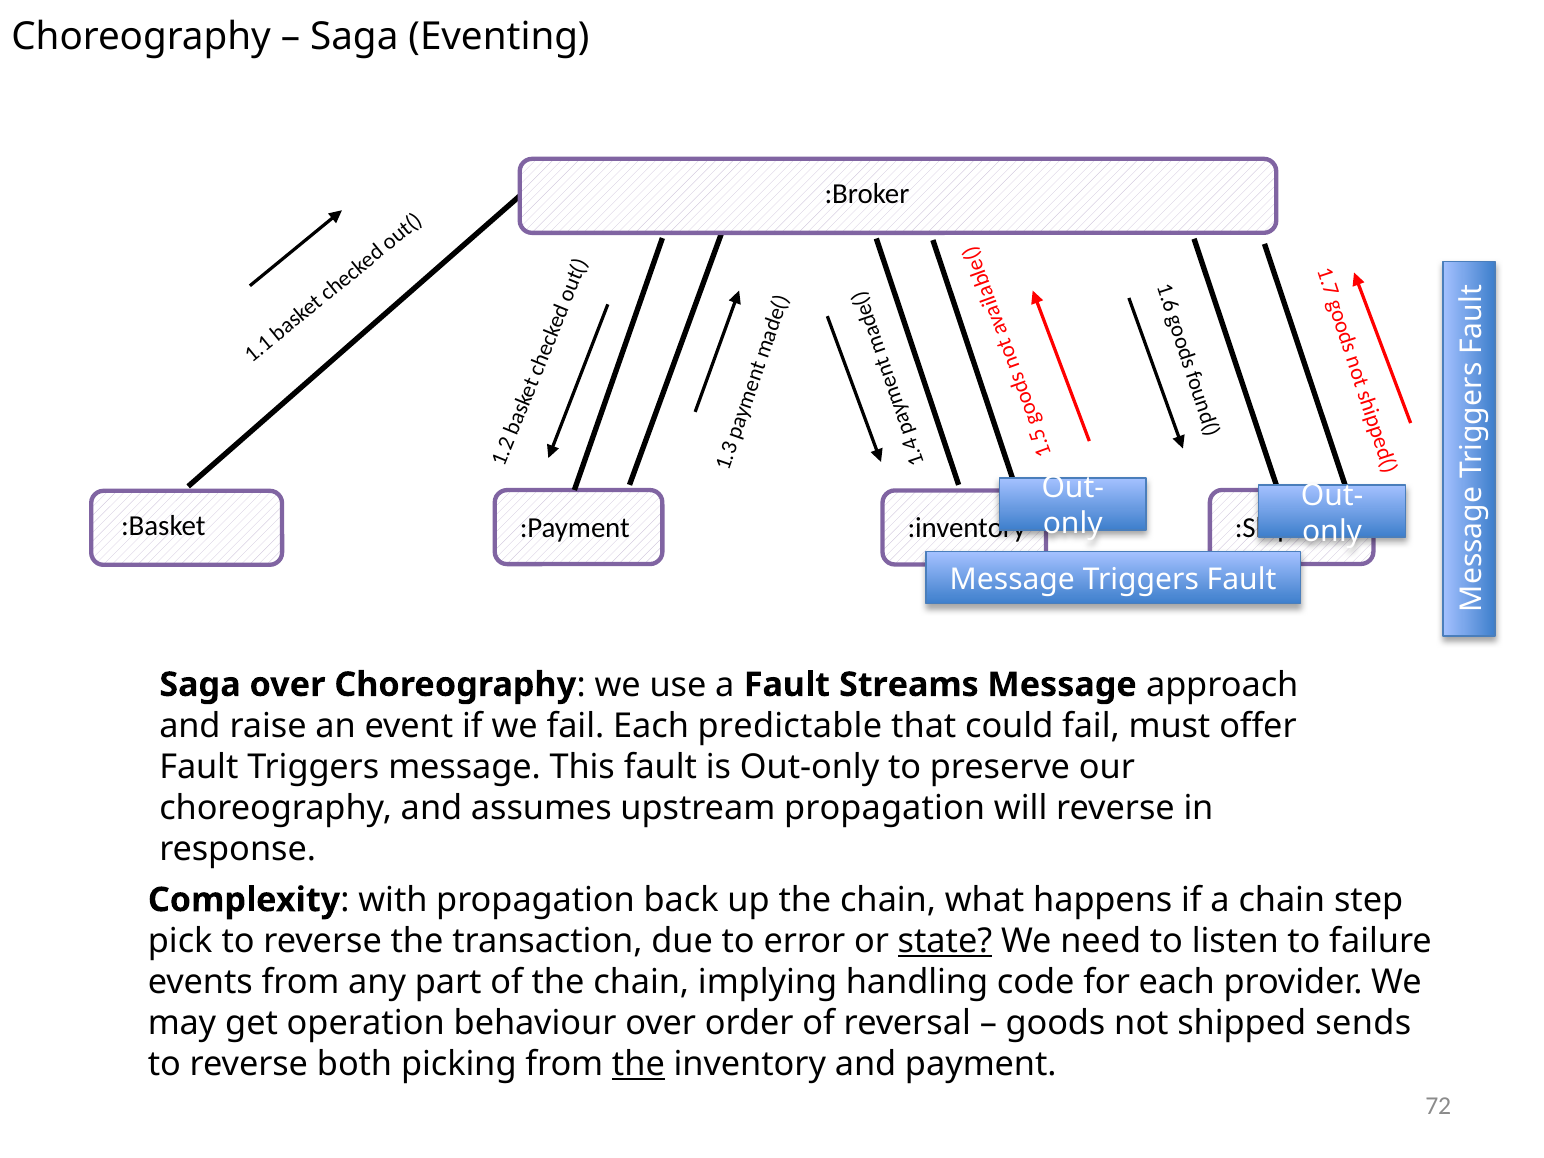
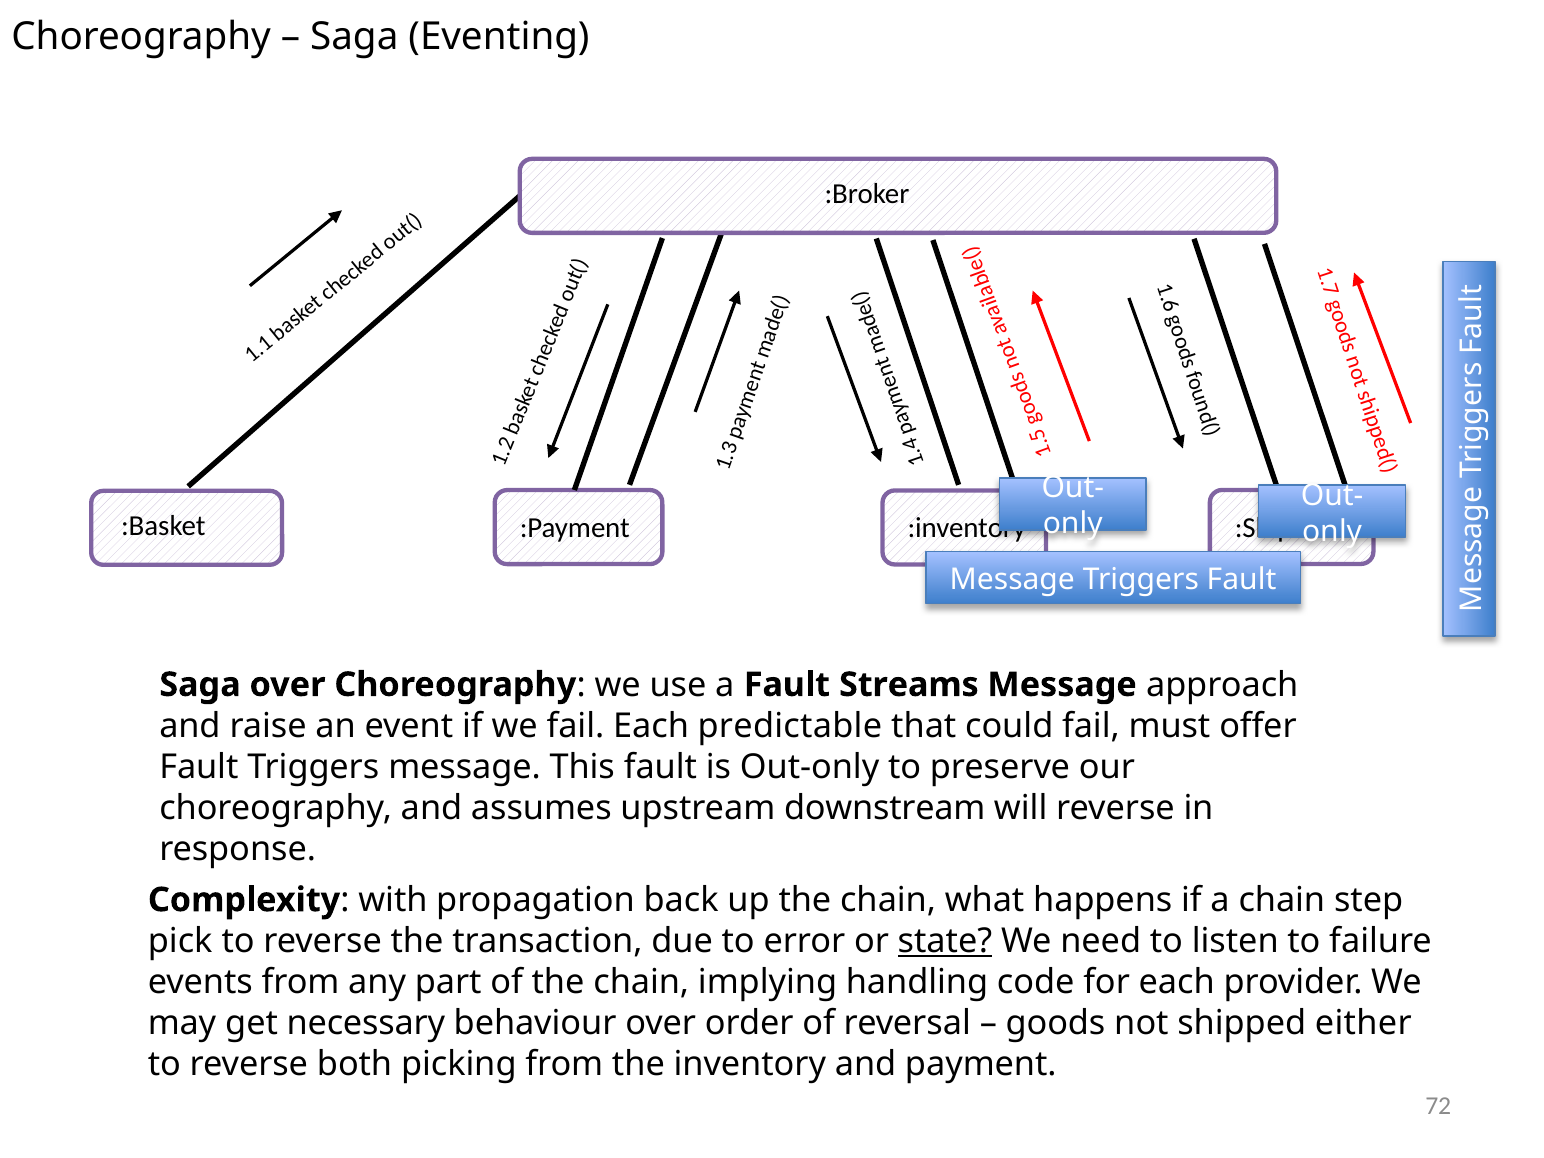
upstream propagation: propagation -> downstream
operation: operation -> necessary
sends: sends -> either
the at (638, 1065) underline: present -> none
